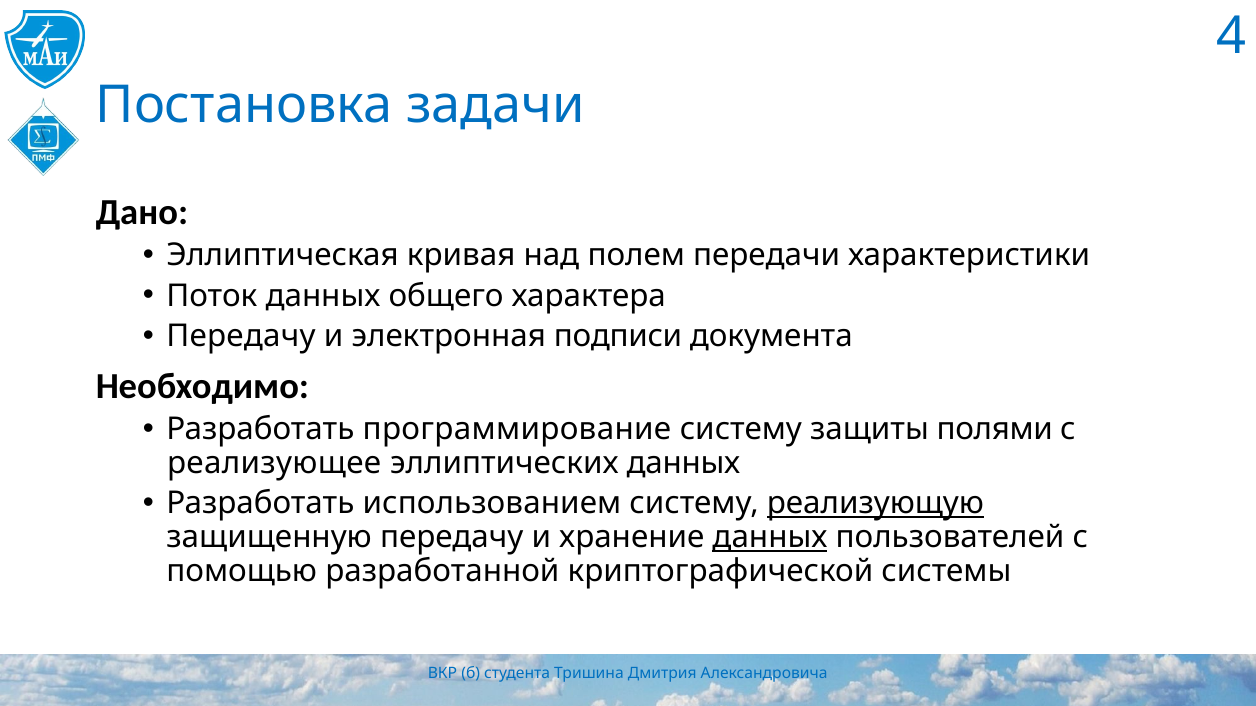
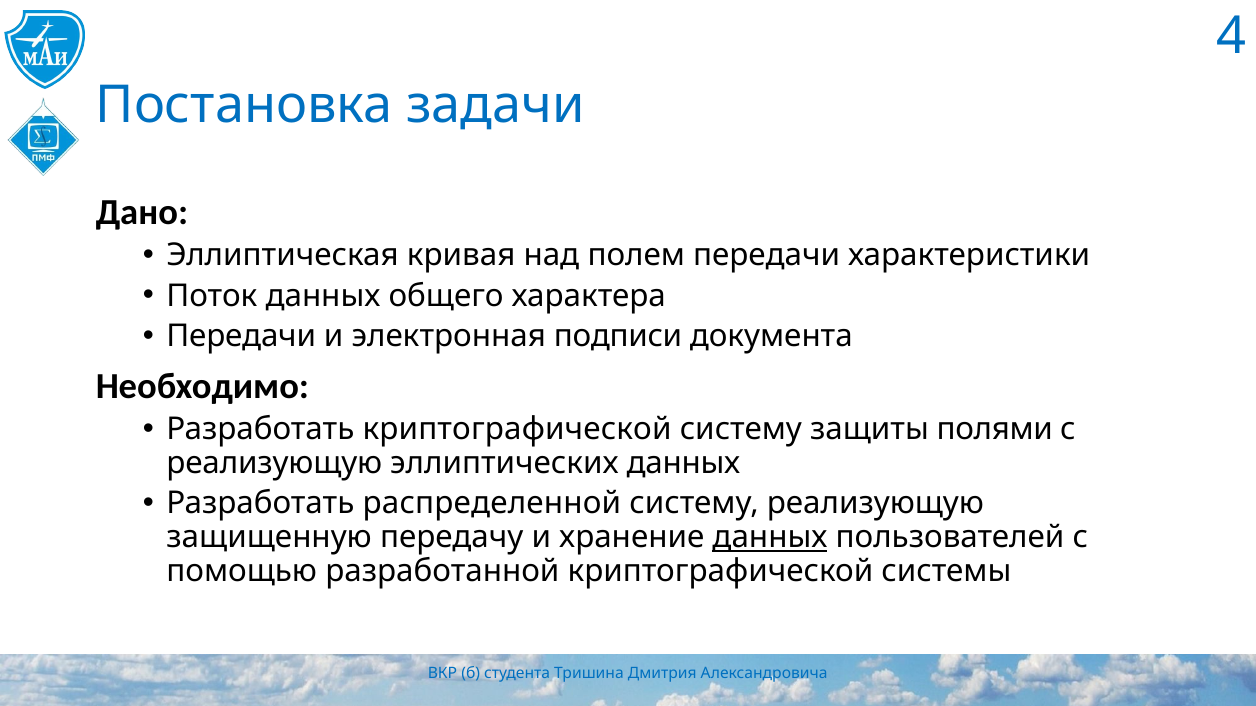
Передачу at (241, 337): Передачу -> Передачи
Разработать программирование: программирование -> криптографической
реализующее at (274, 463): реализующее -> реализующую
использованием: использованием -> распределенной
реализующую at (875, 504) underline: present -> none
